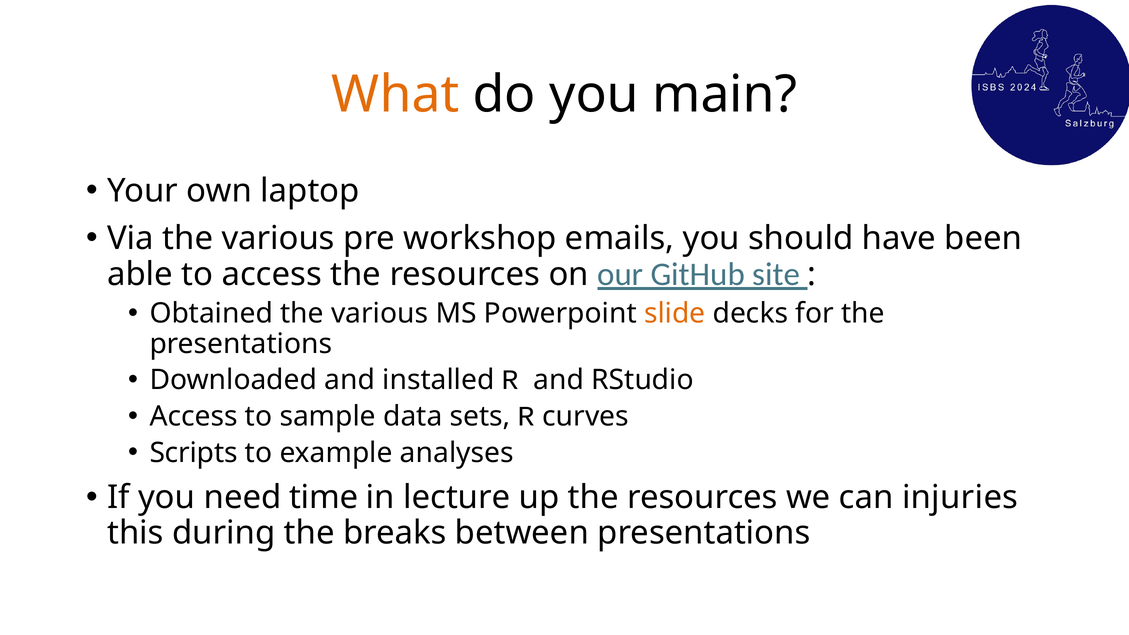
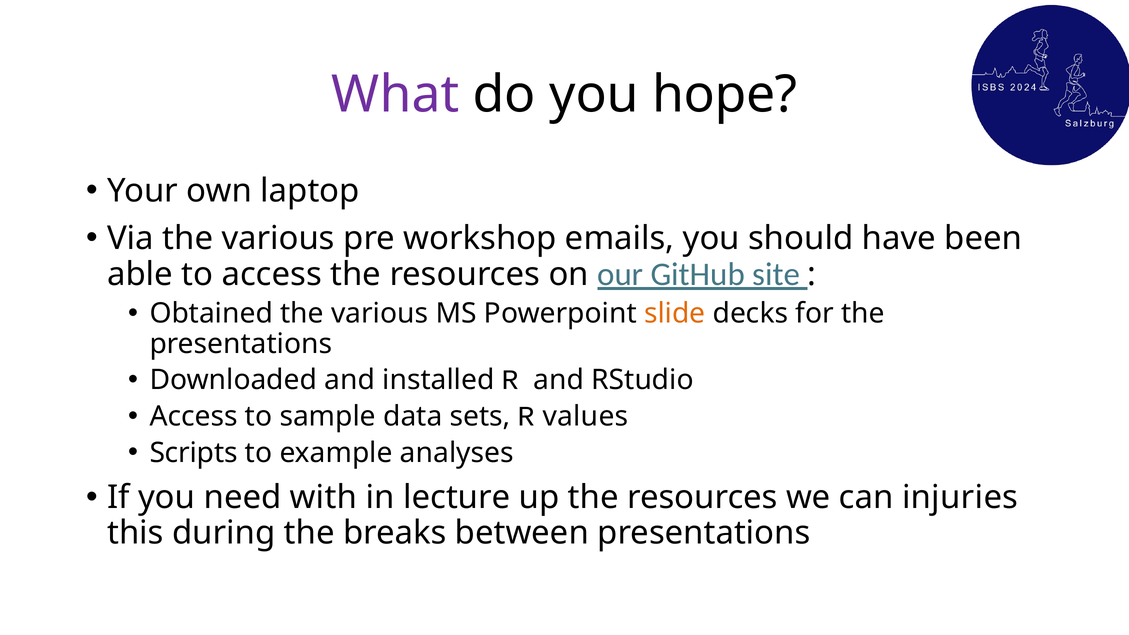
What colour: orange -> purple
main: main -> hope
curves: curves -> values
time: time -> with
